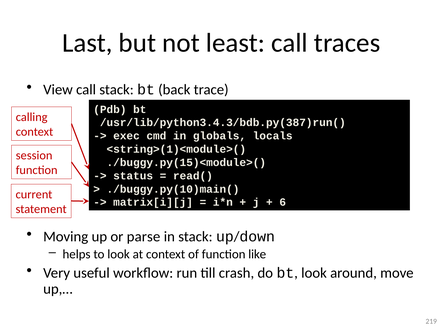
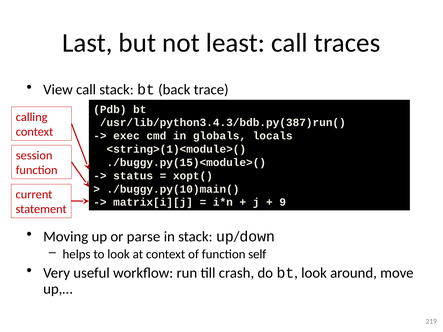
read(: read( -> xopt(
6: 6 -> 9
like: like -> self
